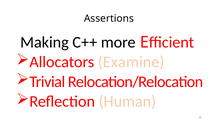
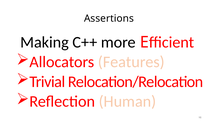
Examine: Examine -> Features
